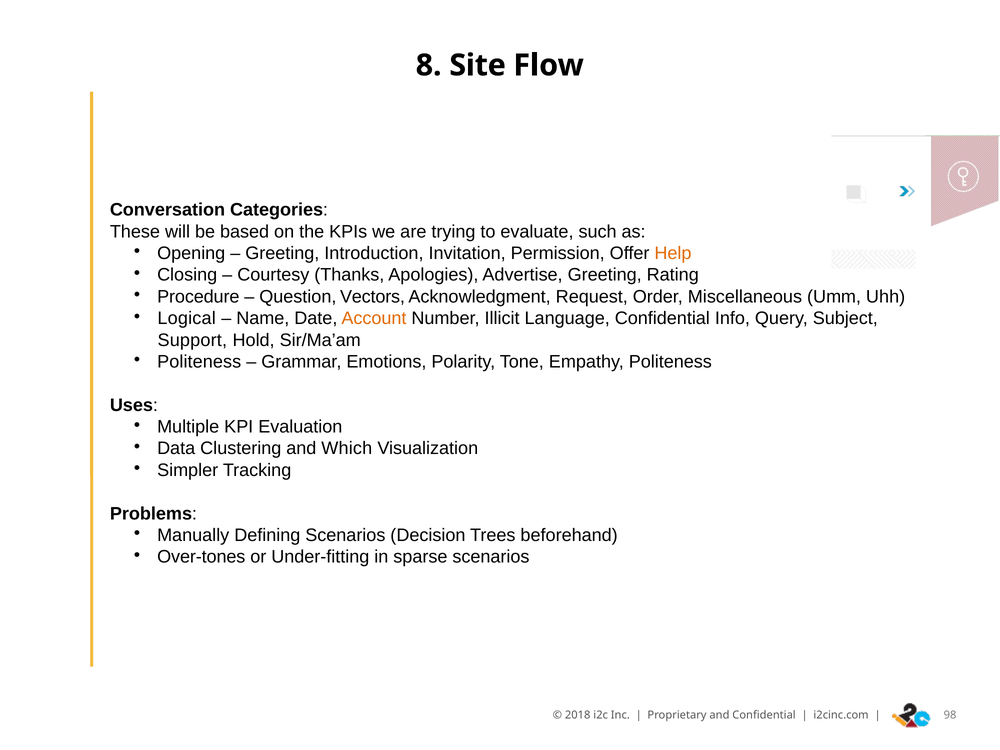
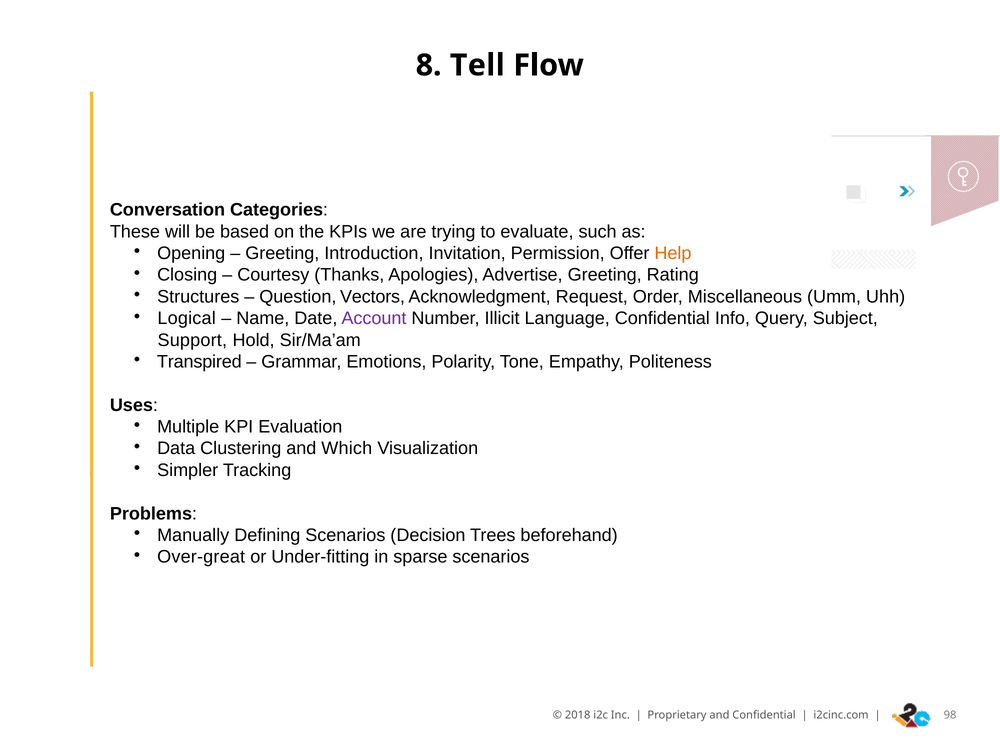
Site: Site -> Tell
Procedure: Procedure -> Structures
Account colour: orange -> purple
Politeness at (199, 362): Politeness -> Transpired
Over-tones: Over-tones -> Over-great
